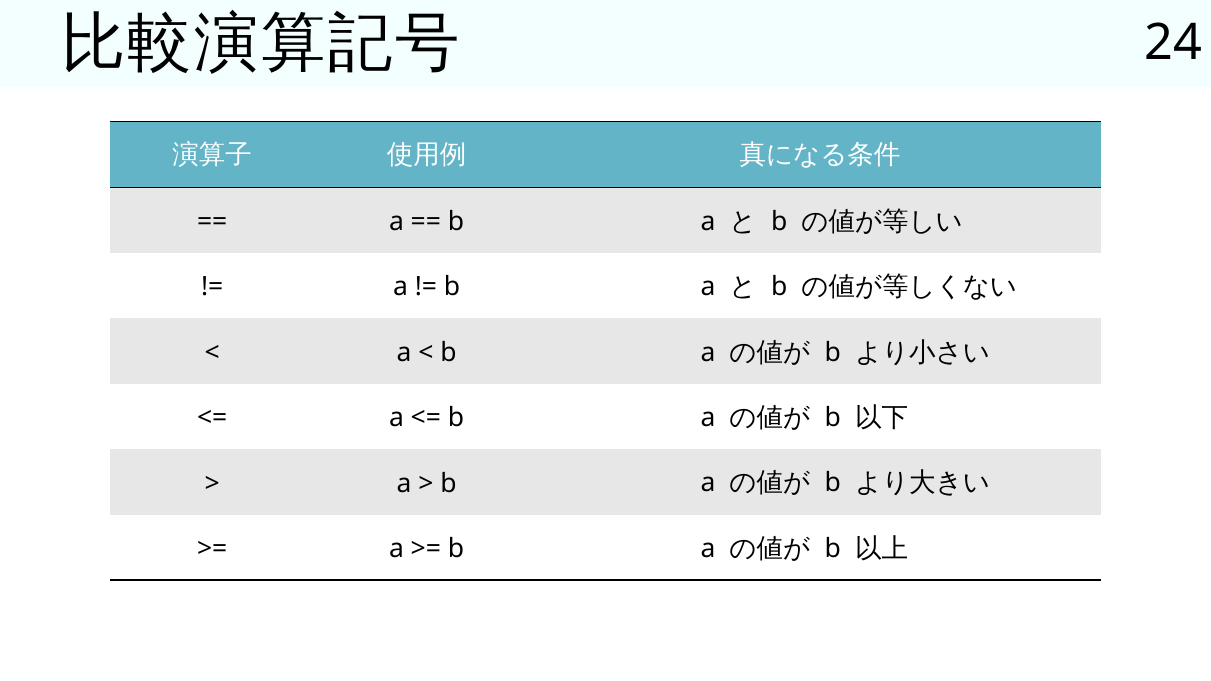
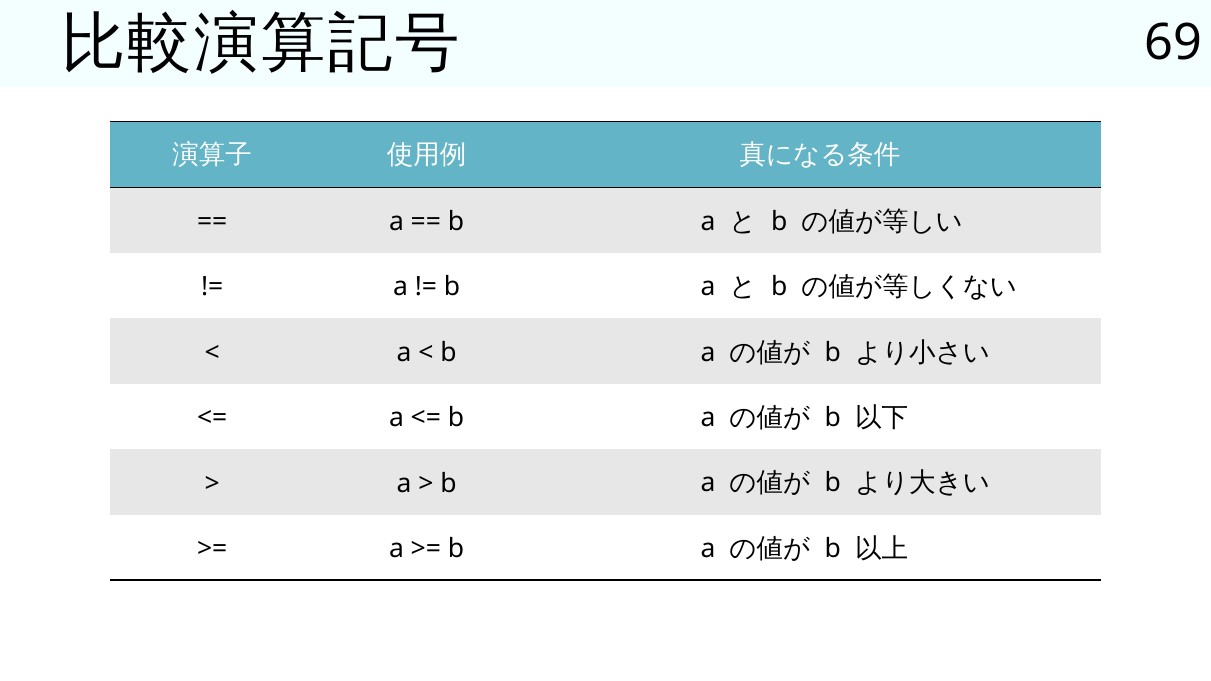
24: 24 -> 69
